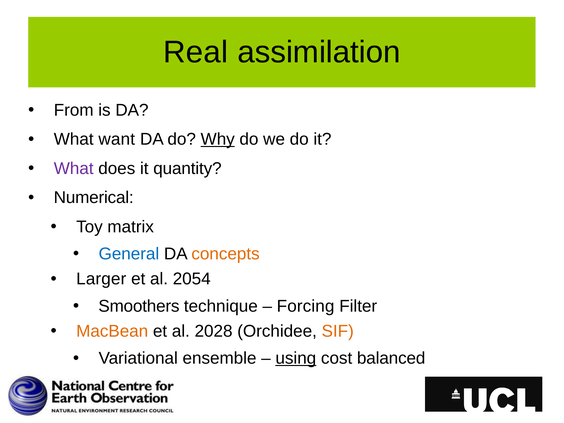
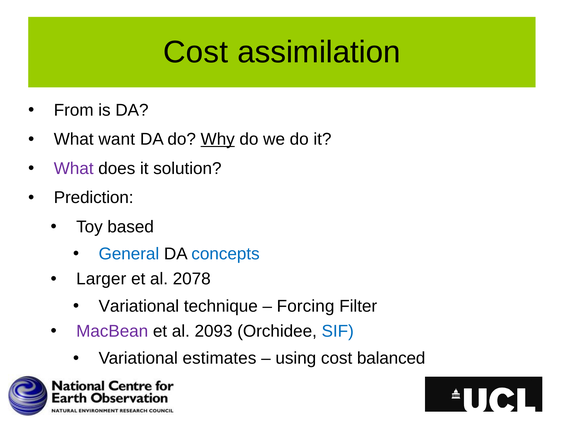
Real at (196, 52): Real -> Cost
quantity: quantity -> solution
Numerical: Numerical -> Prediction
matrix: matrix -> based
concepts colour: orange -> blue
2054: 2054 -> 2078
Smoothers at (139, 306): Smoothers -> Variational
MacBean colour: orange -> purple
2028: 2028 -> 2093
SIF colour: orange -> blue
ensemble: ensemble -> estimates
using underline: present -> none
